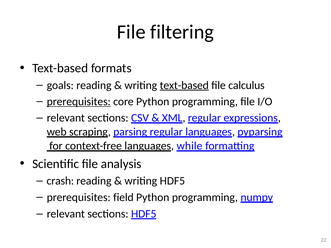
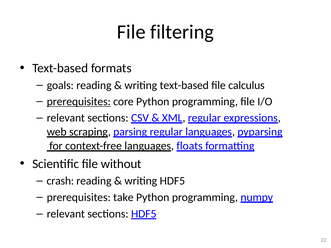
text-based at (184, 85) underline: present -> none
while: while -> floats
analysis: analysis -> without
field: field -> take
